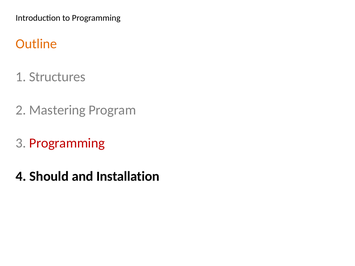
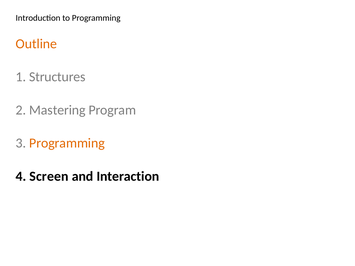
Programming at (67, 143) colour: red -> orange
Should: Should -> Screen
Installation: Installation -> Interaction
